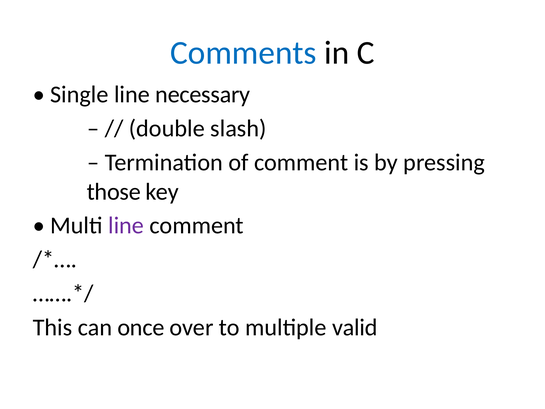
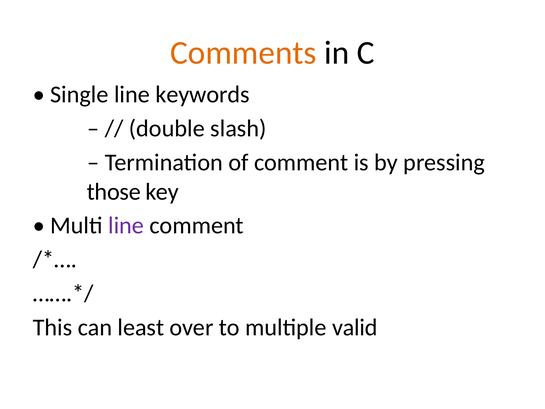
Comments colour: blue -> orange
necessary: necessary -> keywords
once: once -> least
